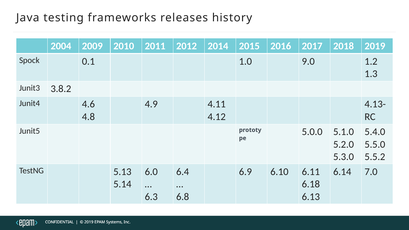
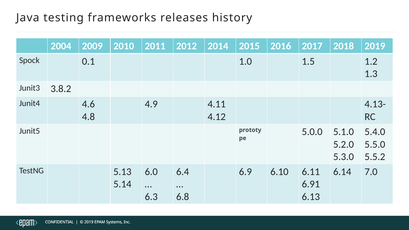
9.0: 9.0 -> 1.5
6.18: 6.18 -> 6.91
